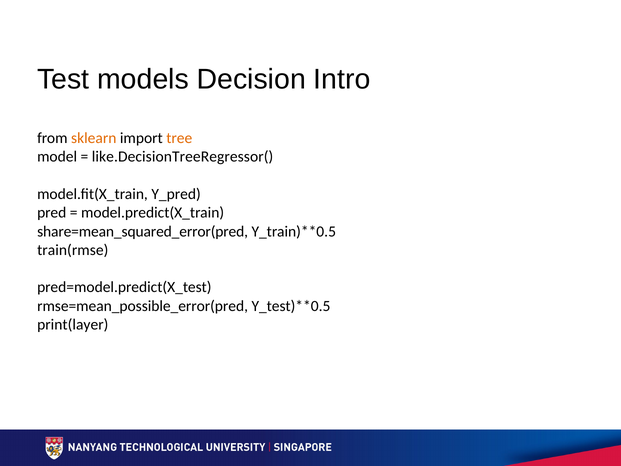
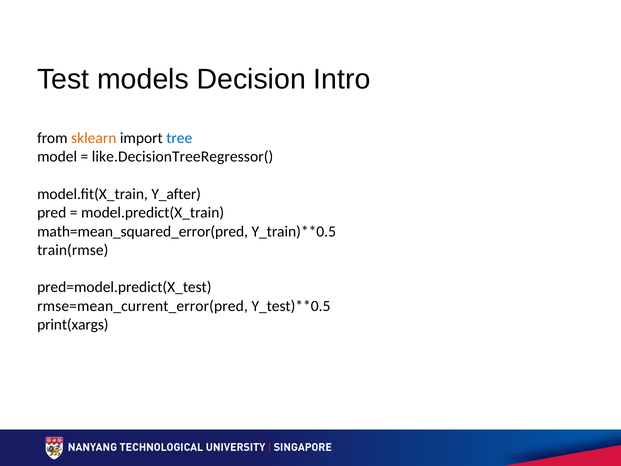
tree colour: orange -> blue
Y_pred: Y_pred -> Y_after
share=mean_squared_error(pred: share=mean_squared_error(pred -> math=mean_squared_error(pred
rmse=mean_possible_error(pred: rmse=mean_possible_error(pred -> rmse=mean_current_error(pred
print(layer: print(layer -> print(xargs
